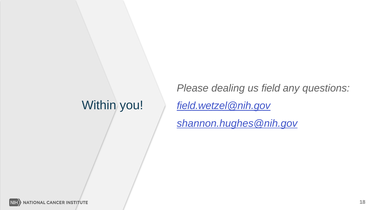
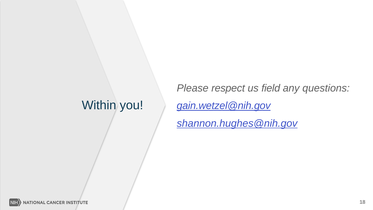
dealing: dealing -> respect
field.wetzel@nih.gov: field.wetzel@nih.gov -> gain.wetzel@nih.gov
